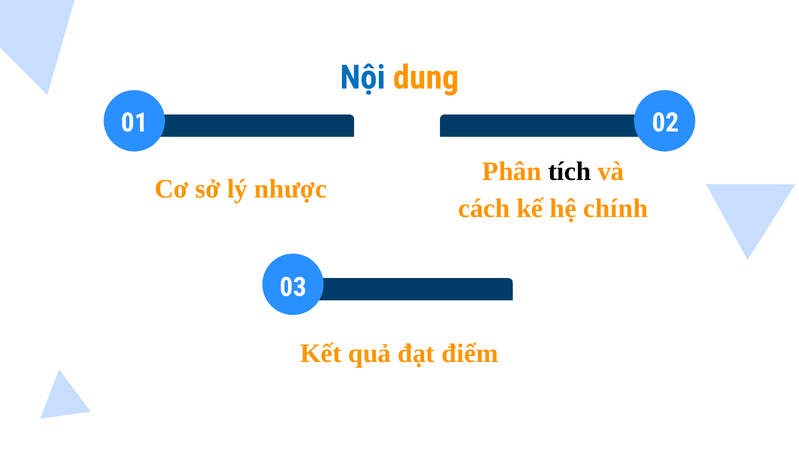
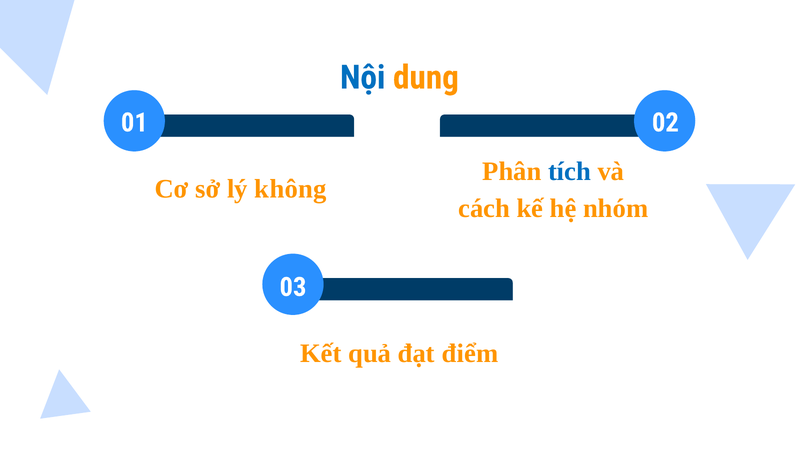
tích colour: black -> blue
nhược: nhược -> không
chính: chính -> nhóm
